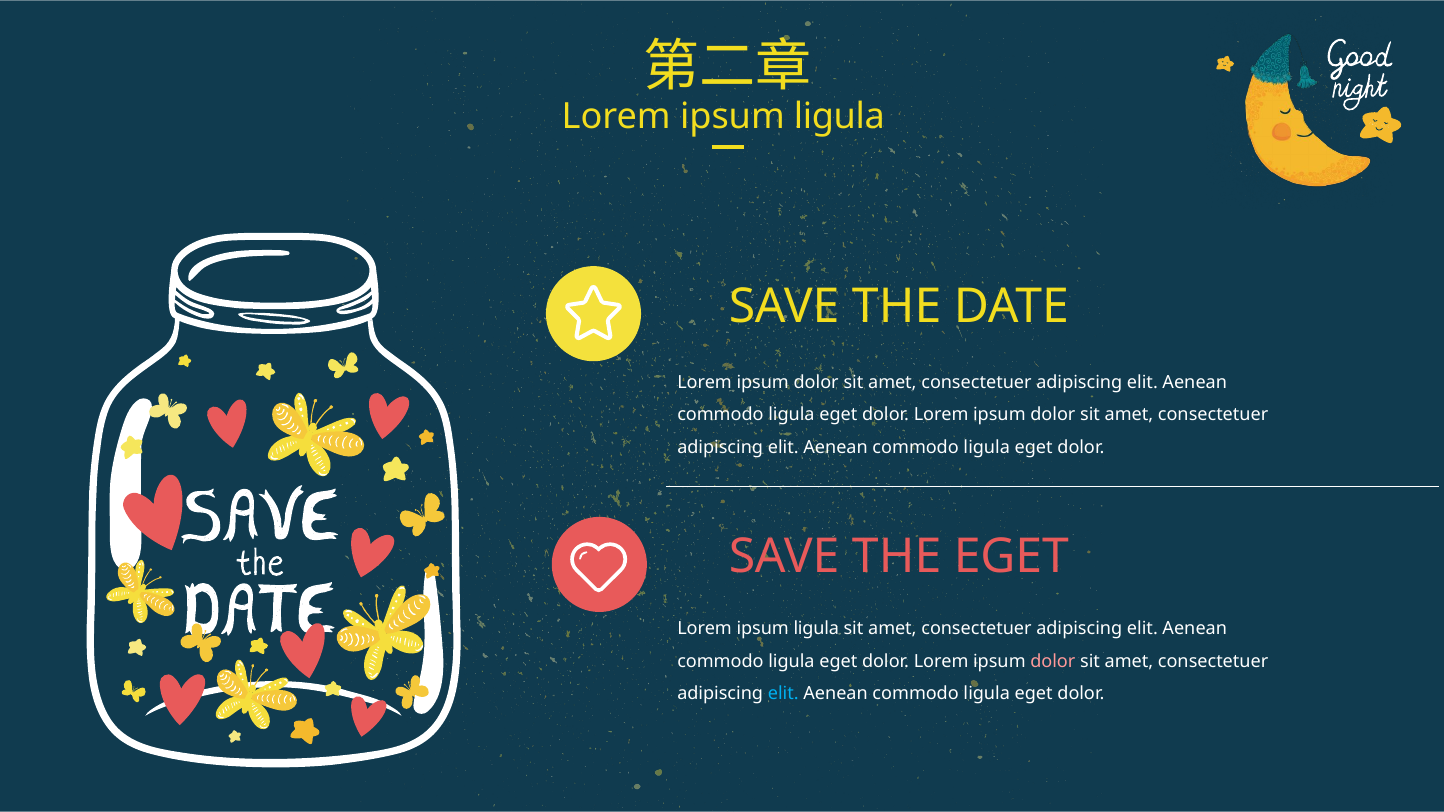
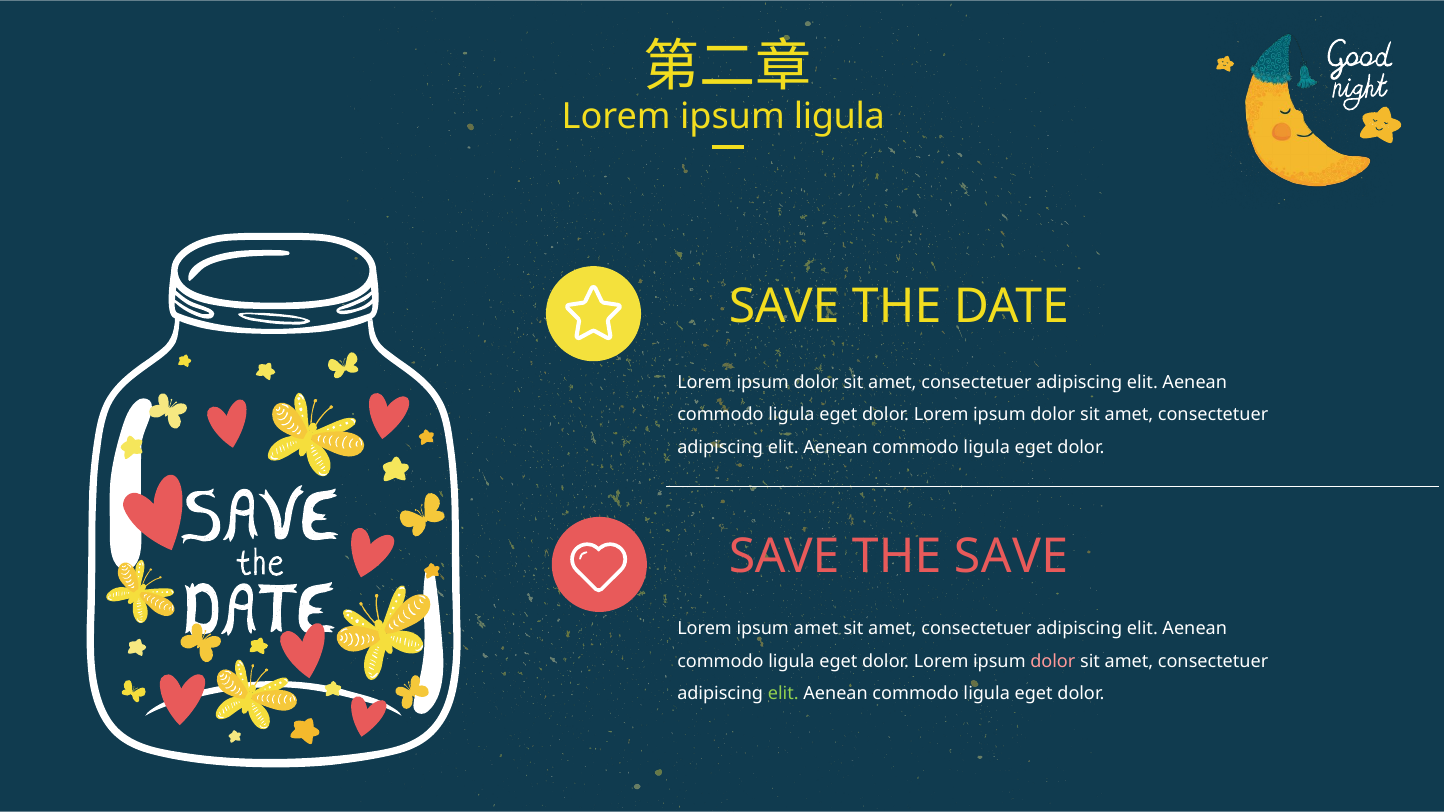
THE EGET: EGET -> SAVE
ligula at (816, 629): ligula -> amet
elit at (783, 694) colour: light blue -> light green
